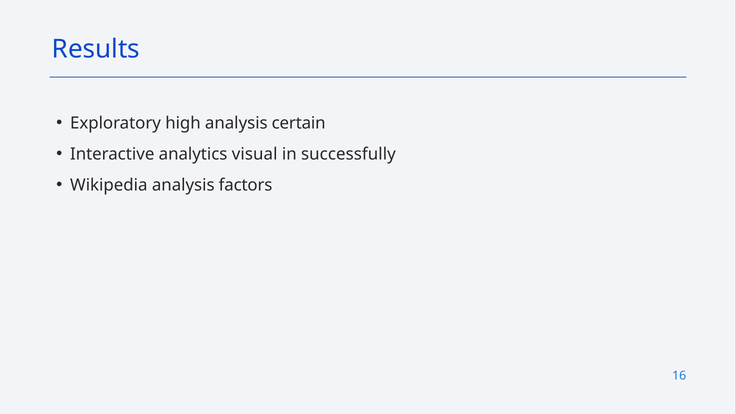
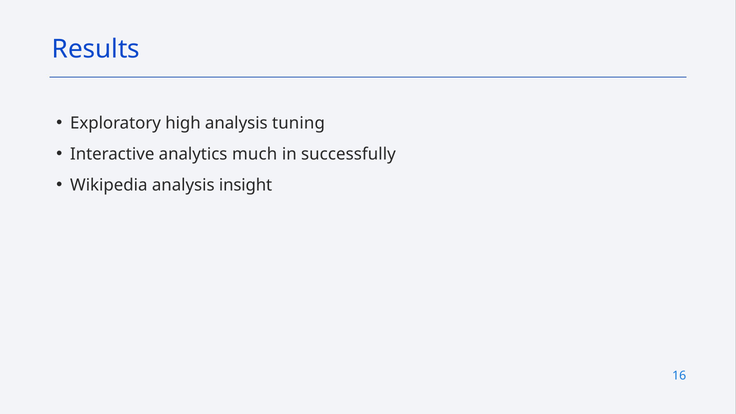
certain: certain -> tuning
visual: visual -> much
factors: factors -> insight
